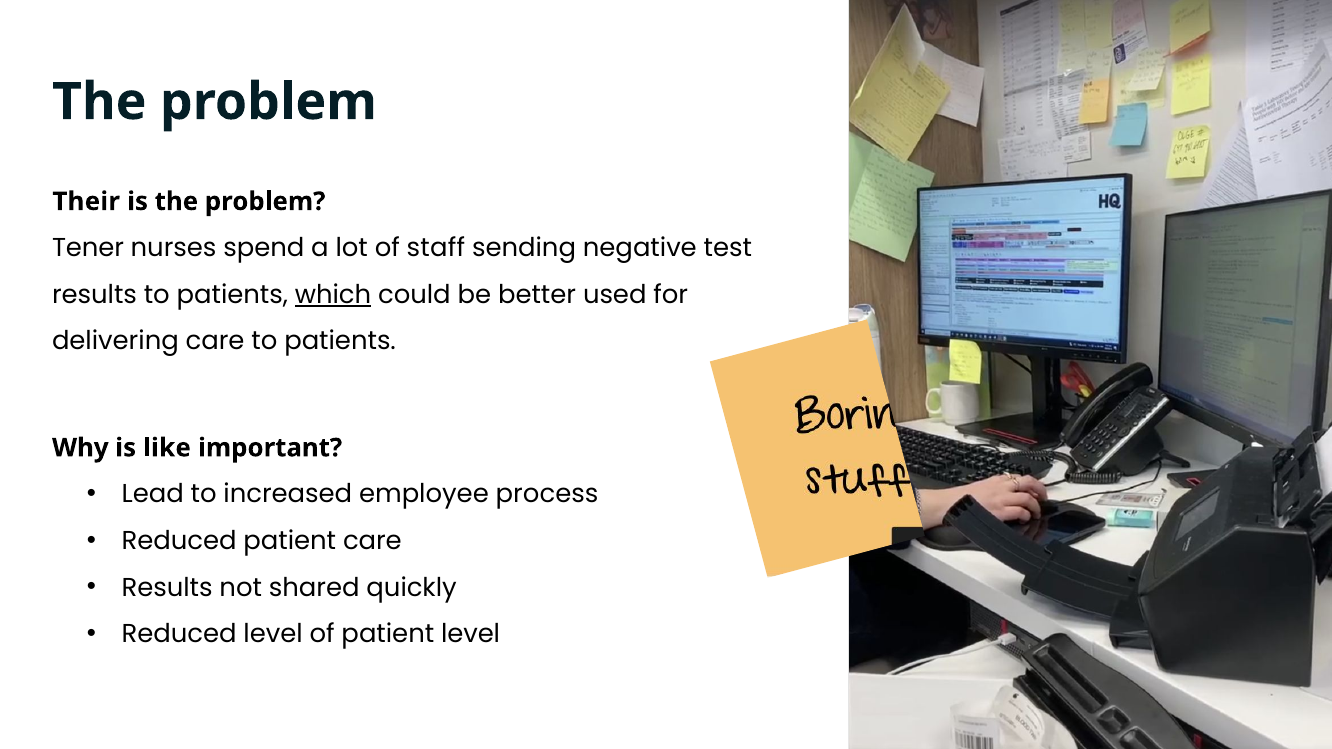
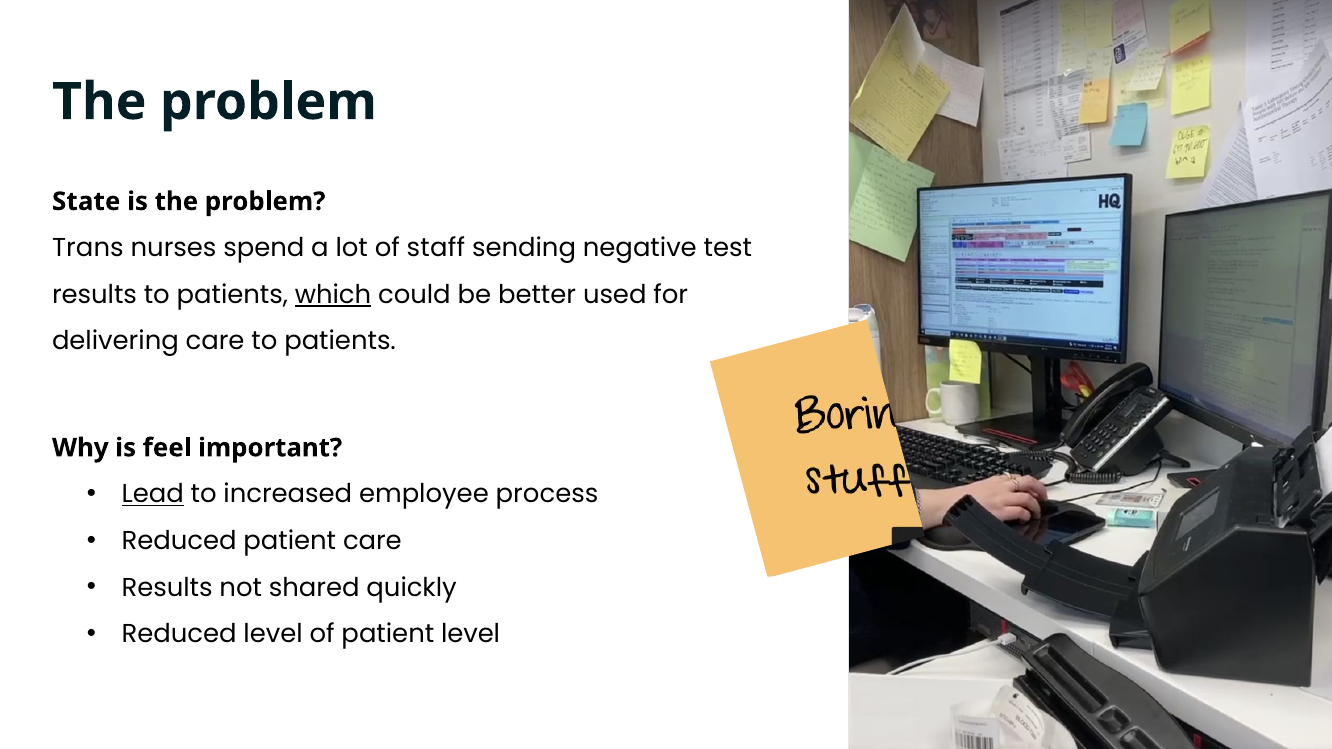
Their: Their -> State
Tener: Tener -> Trans
like: like -> feel
Lead underline: none -> present
